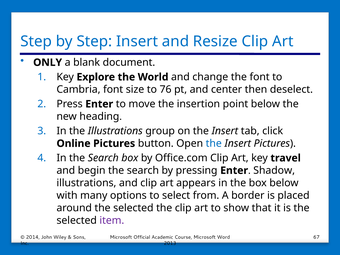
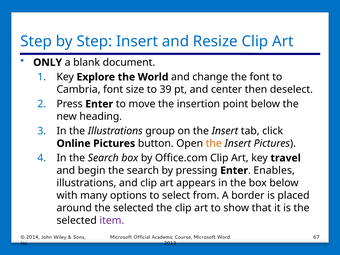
76: 76 -> 39
the at (214, 143) colour: blue -> orange
Shadow: Shadow -> Enables
